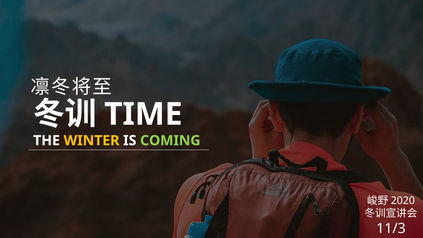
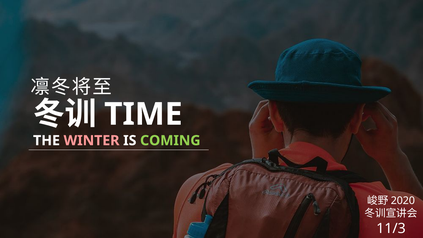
WINTER colour: yellow -> pink
